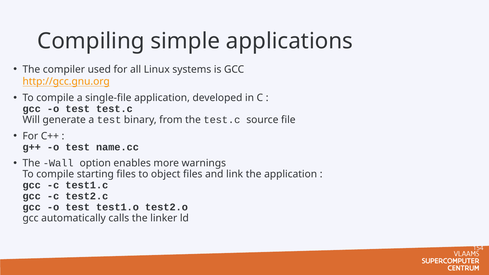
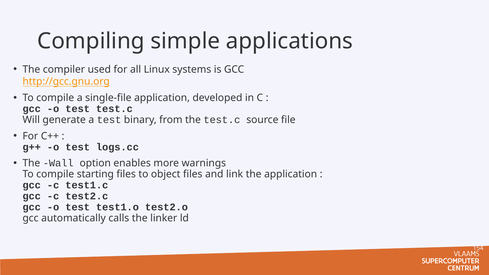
name.cc: name.cc -> logs.cc
